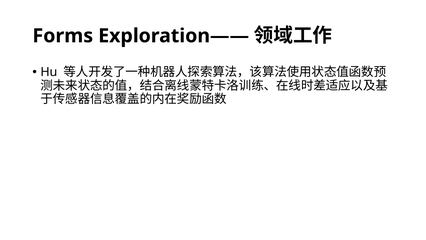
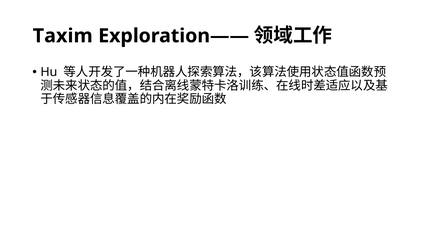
Forms: Forms -> Taxim
